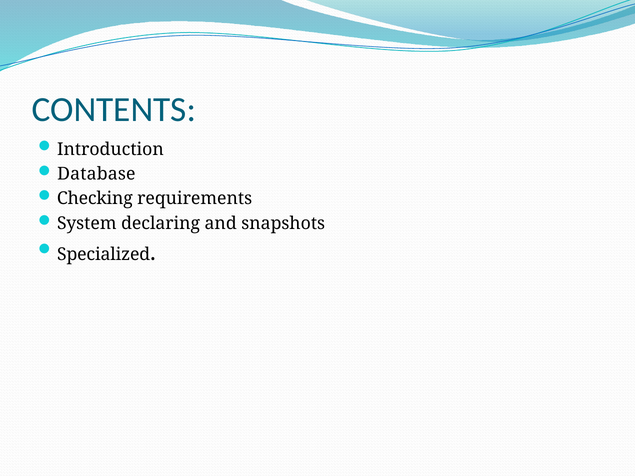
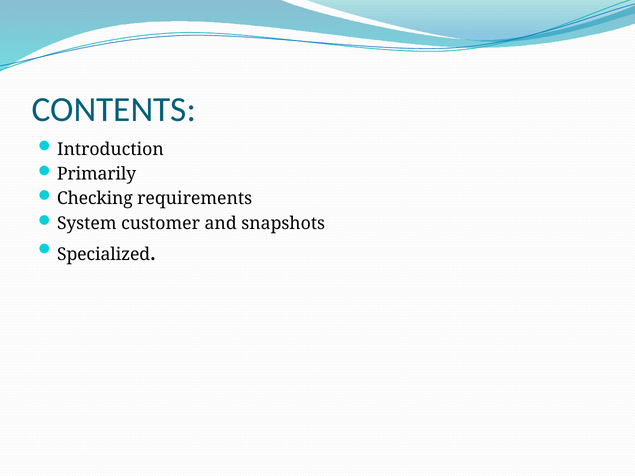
Database: Database -> Primarily
declaring: declaring -> customer
